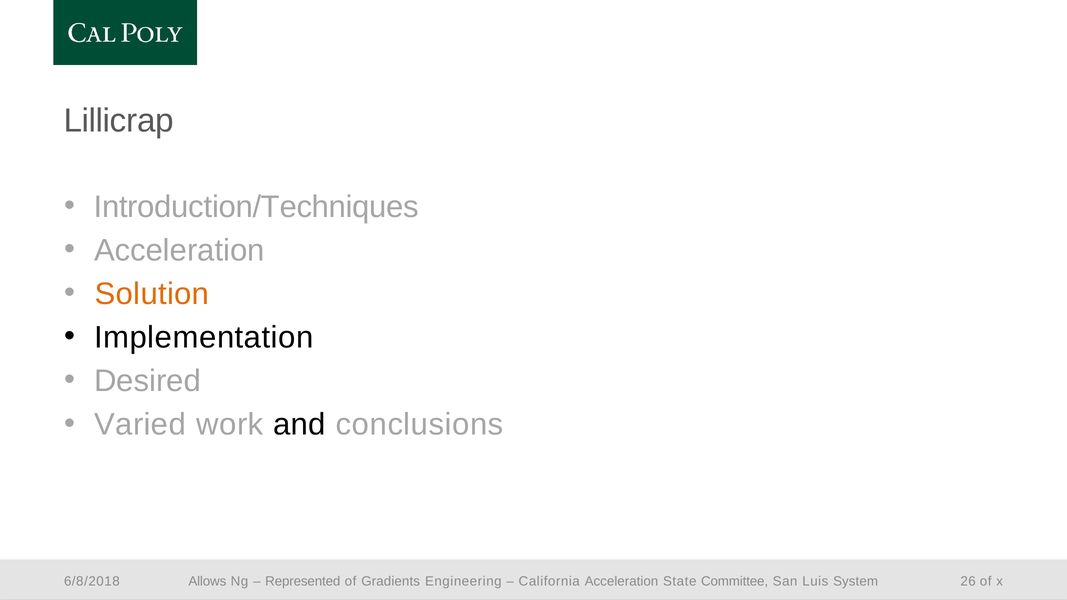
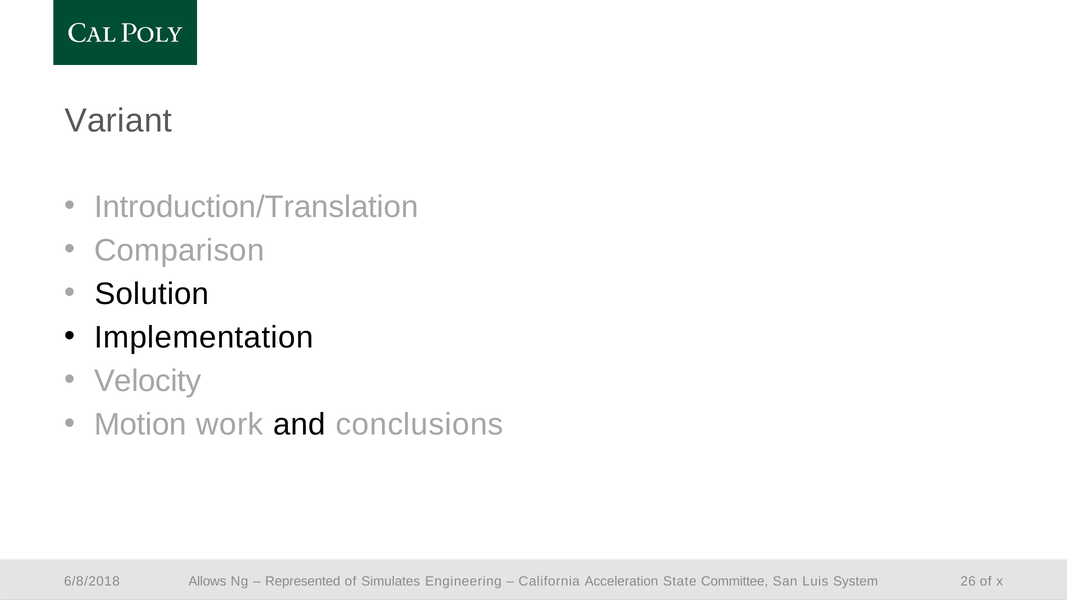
Lillicrap: Lillicrap -> Variant
Introduction/Techniques: Introduction/Techniques -> Introduction/Translation
Acceleration at (179, 250): Acceleration -> Comparison
Solution colour: orange -> black
Desired: Desired -> Velocity
Varied: Varied -> Motion
Gradients: Gradients -> Simulates
